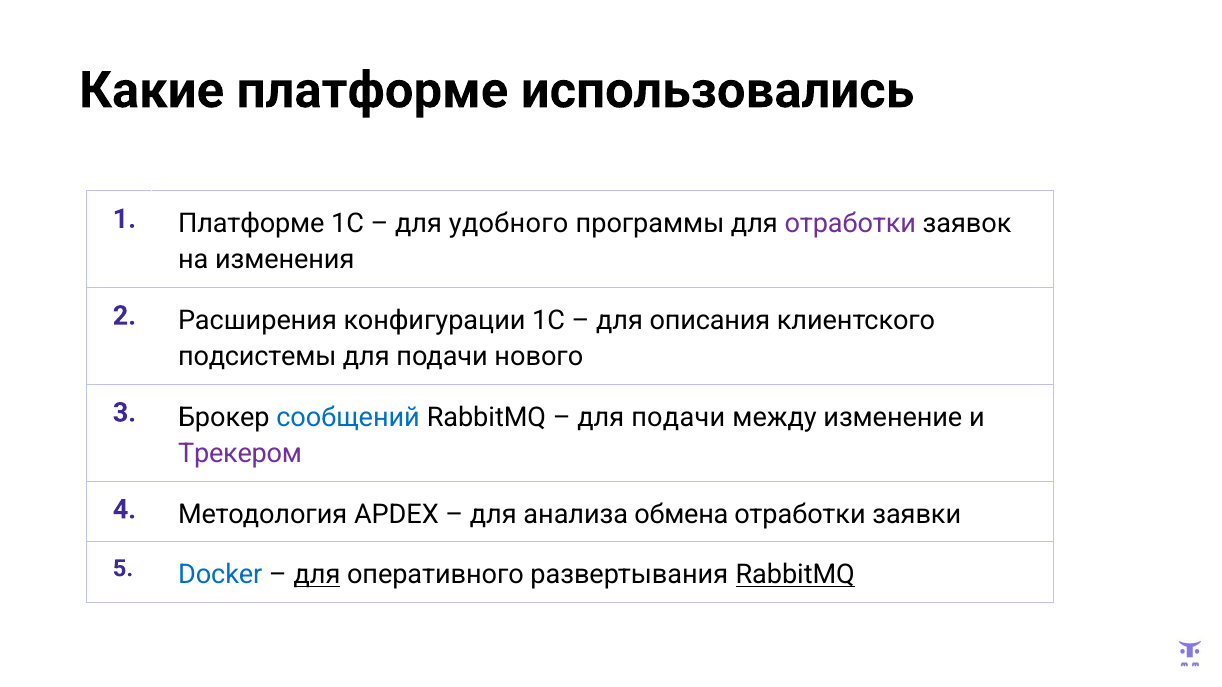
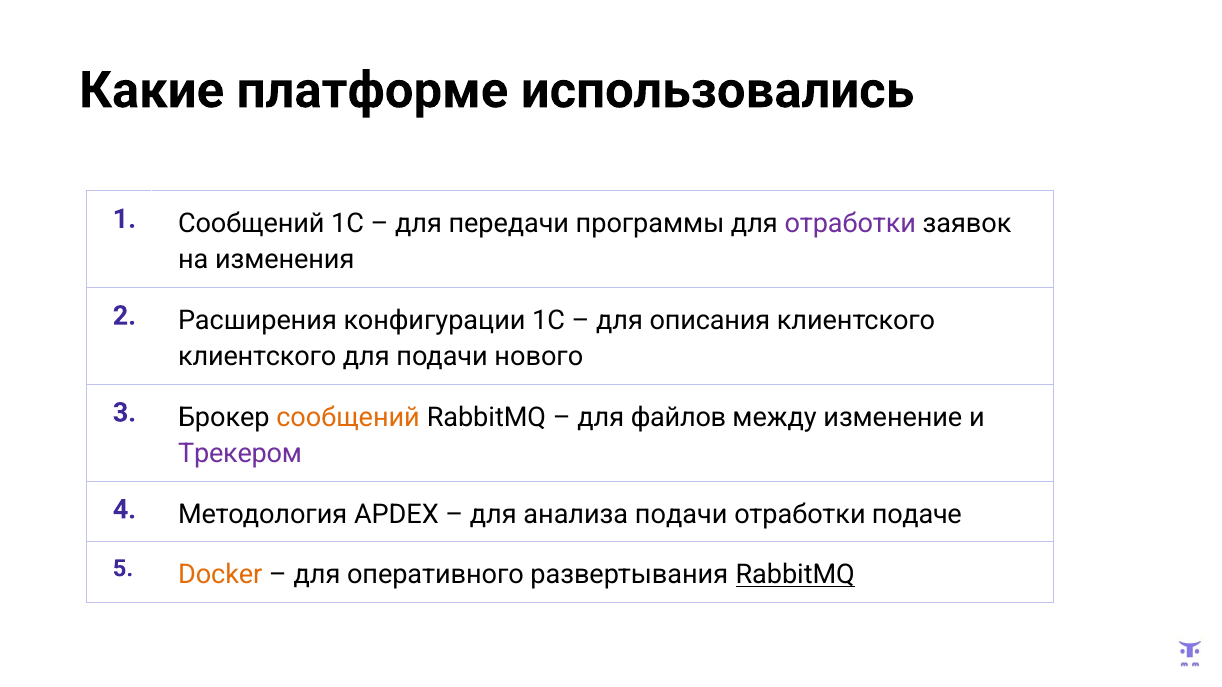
1 Платформе: Платформе -> Сообщений
удобного: удобного -> передачи
подсистемы at (257, 357): подсистемы -> клиентского
сообщений at (348, 418) colour: blue -> orange
подачи at (678, 418): подачи -> файлов
анализа обмена: обмена -> подачи
заявки: заявки -> подаче
Docker colour: blue -> orange
для at (317, 575) underline: present -> none
